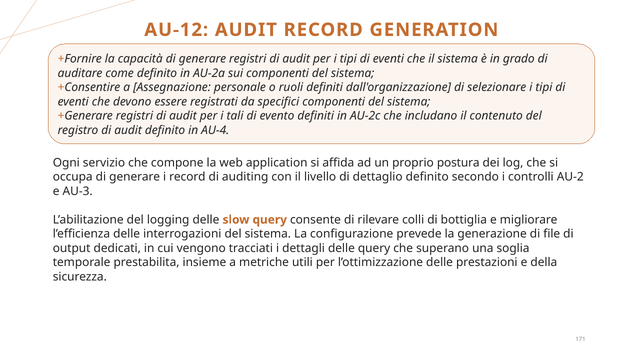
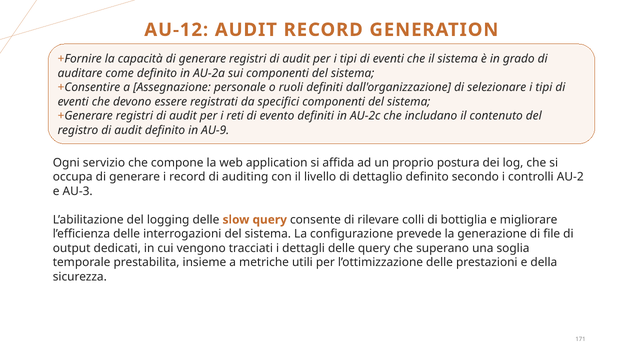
tali: tali -> reti
AU-4: AU-4 -> AU-9
